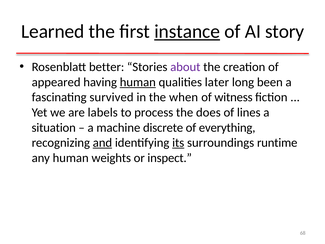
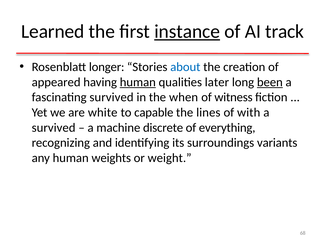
story: story -> track
better: better -> longer
about colour: purple -> blue
been underline: none -> present
labels: labels -> white
process: process -> capable
does: does -> lines
lines: lines -> with
situation at (54, 127): situation -> survived
and underline: present -> none
its underline: present -> none
runtime: runtime -> variants
inspect: inspect -> weight
